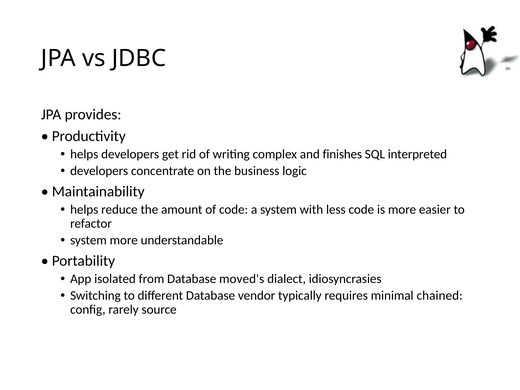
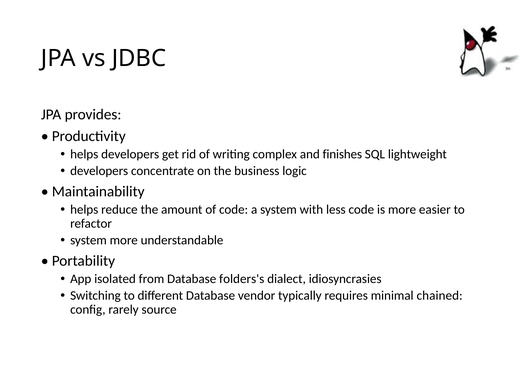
interpreted: interpreted -> lightweight
moved's: moved's -> folders's
